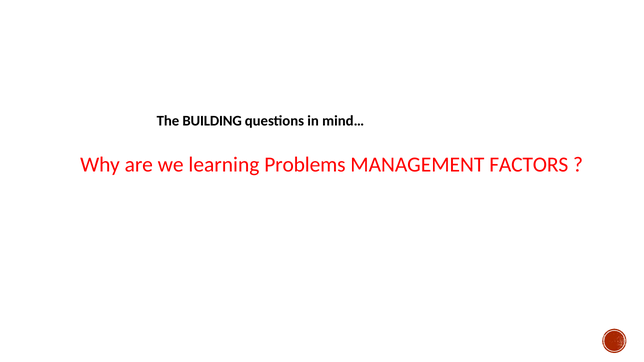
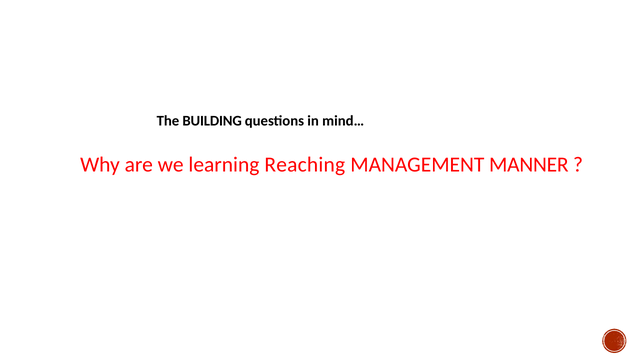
Problems: Problems -> Reaching
FACTORS: FACTORS -> MANNER
